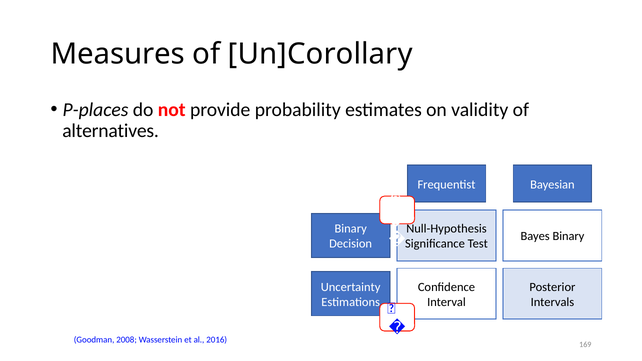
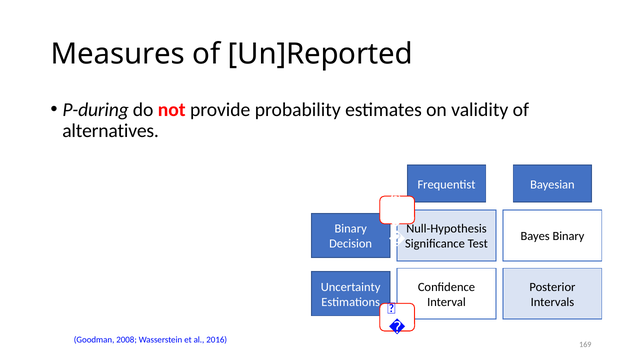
Un]Corollary: Un]Corollary -> Un]Reported
P-places: P-places -> P-during
